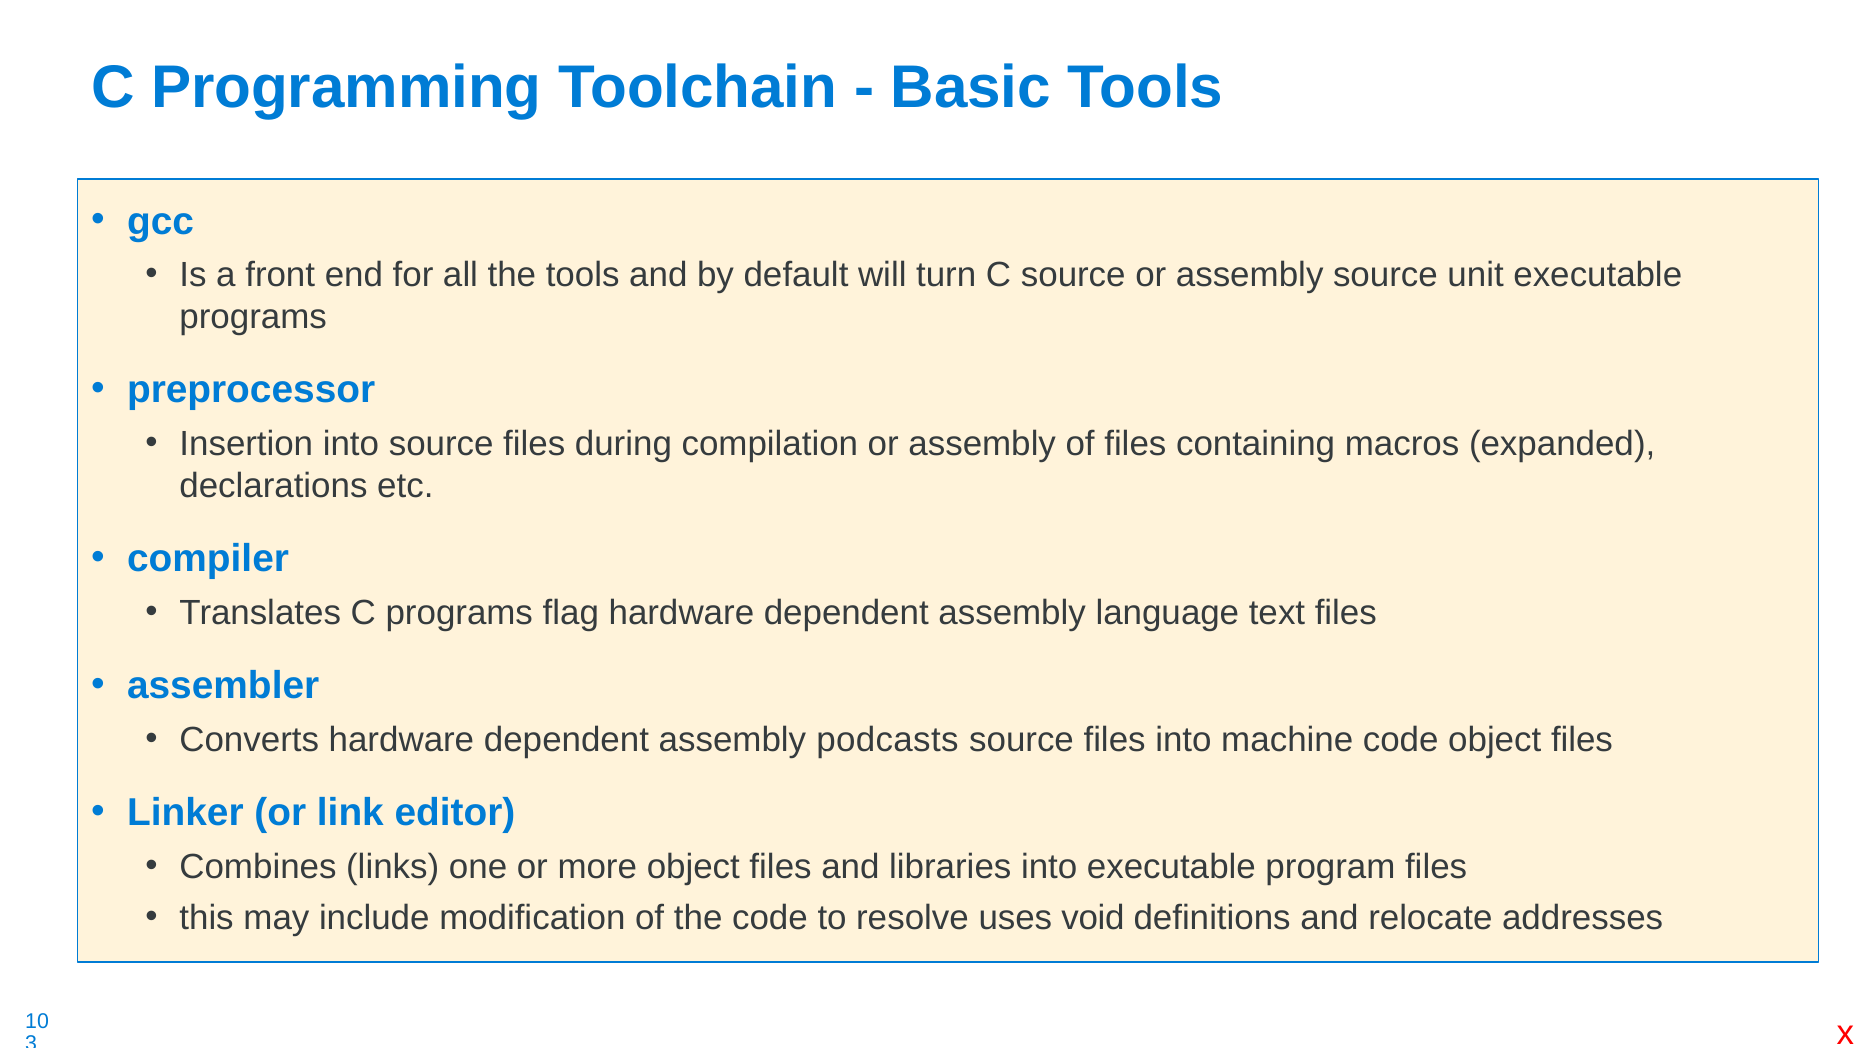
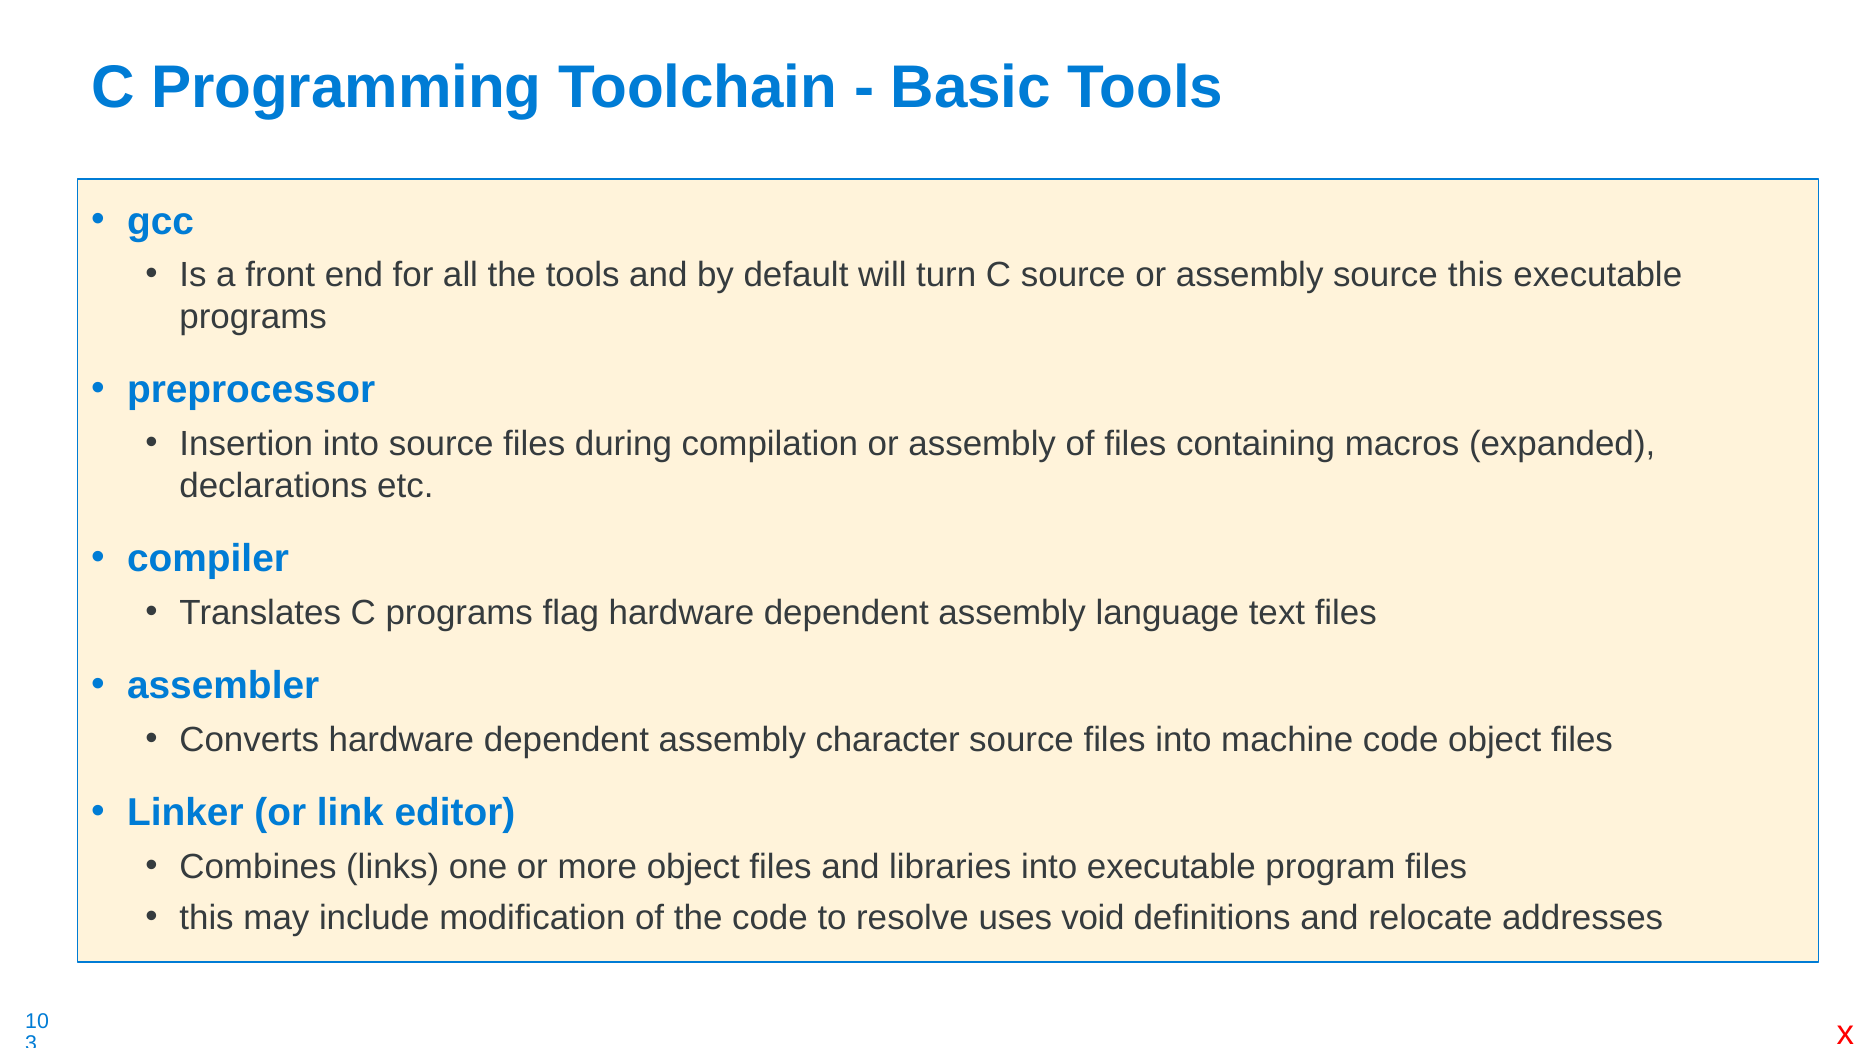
source unit: unit -> this
podcasts: podcasts -> character
